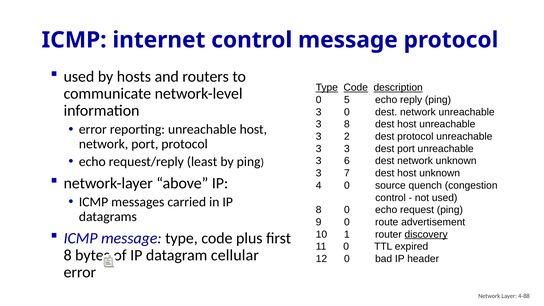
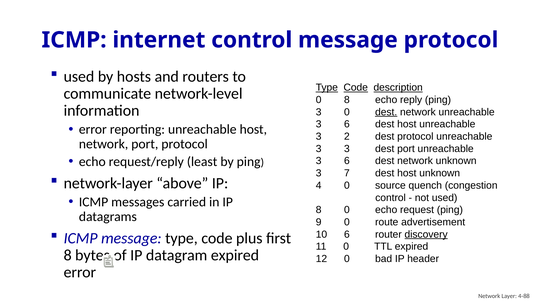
0 5: 5 -> 8
dest at (386, 112) underline: none -> present
8 at (347, 124): 8 -> 6
10 1: 1 -> 6
datagram cellular: cellular -> expired
